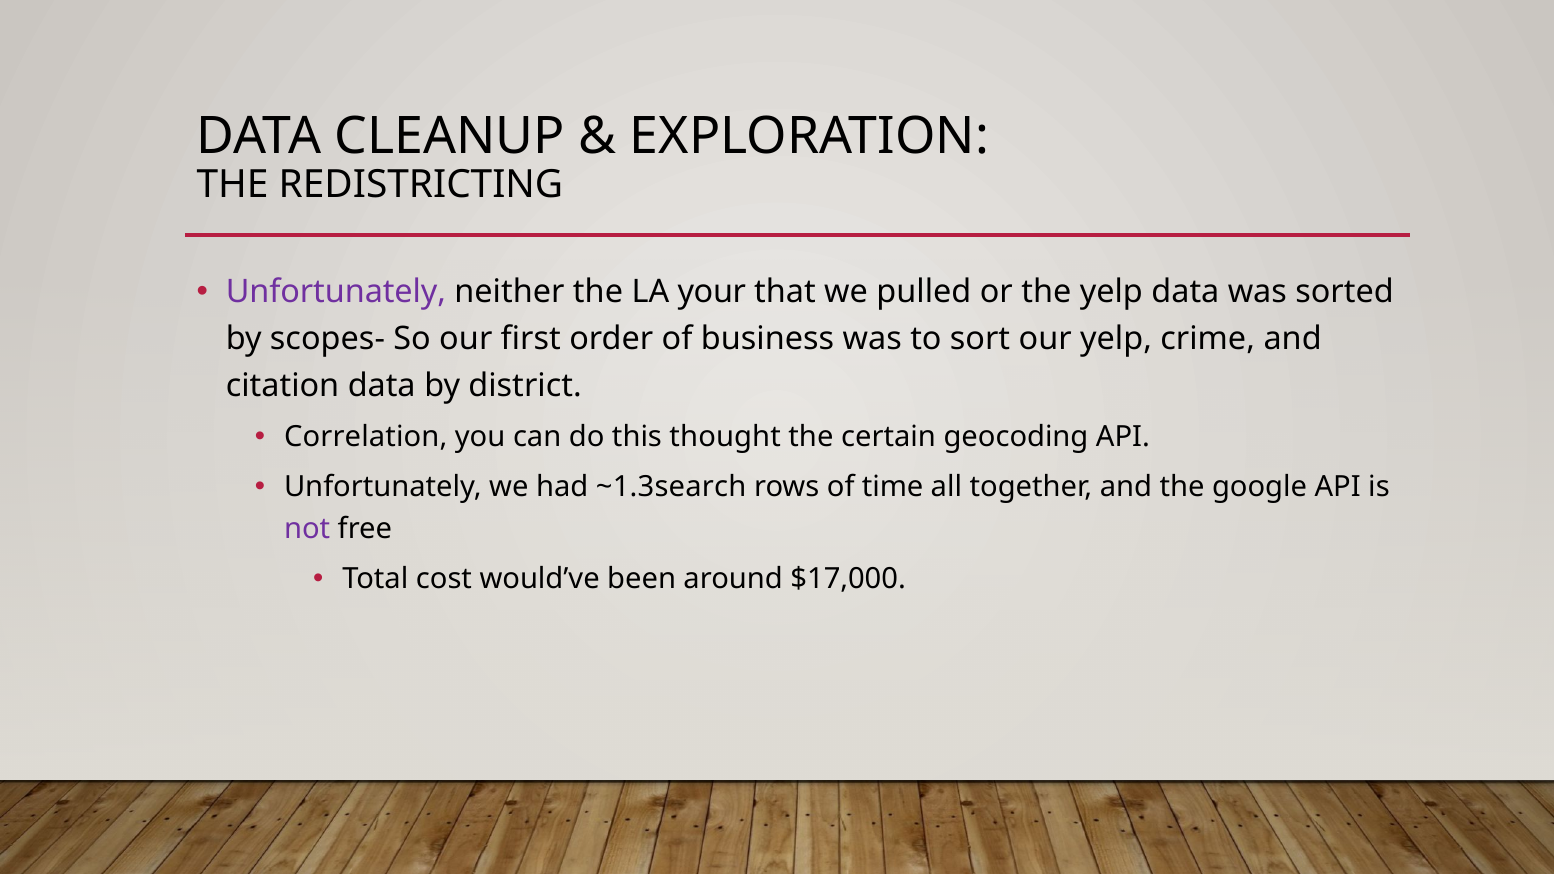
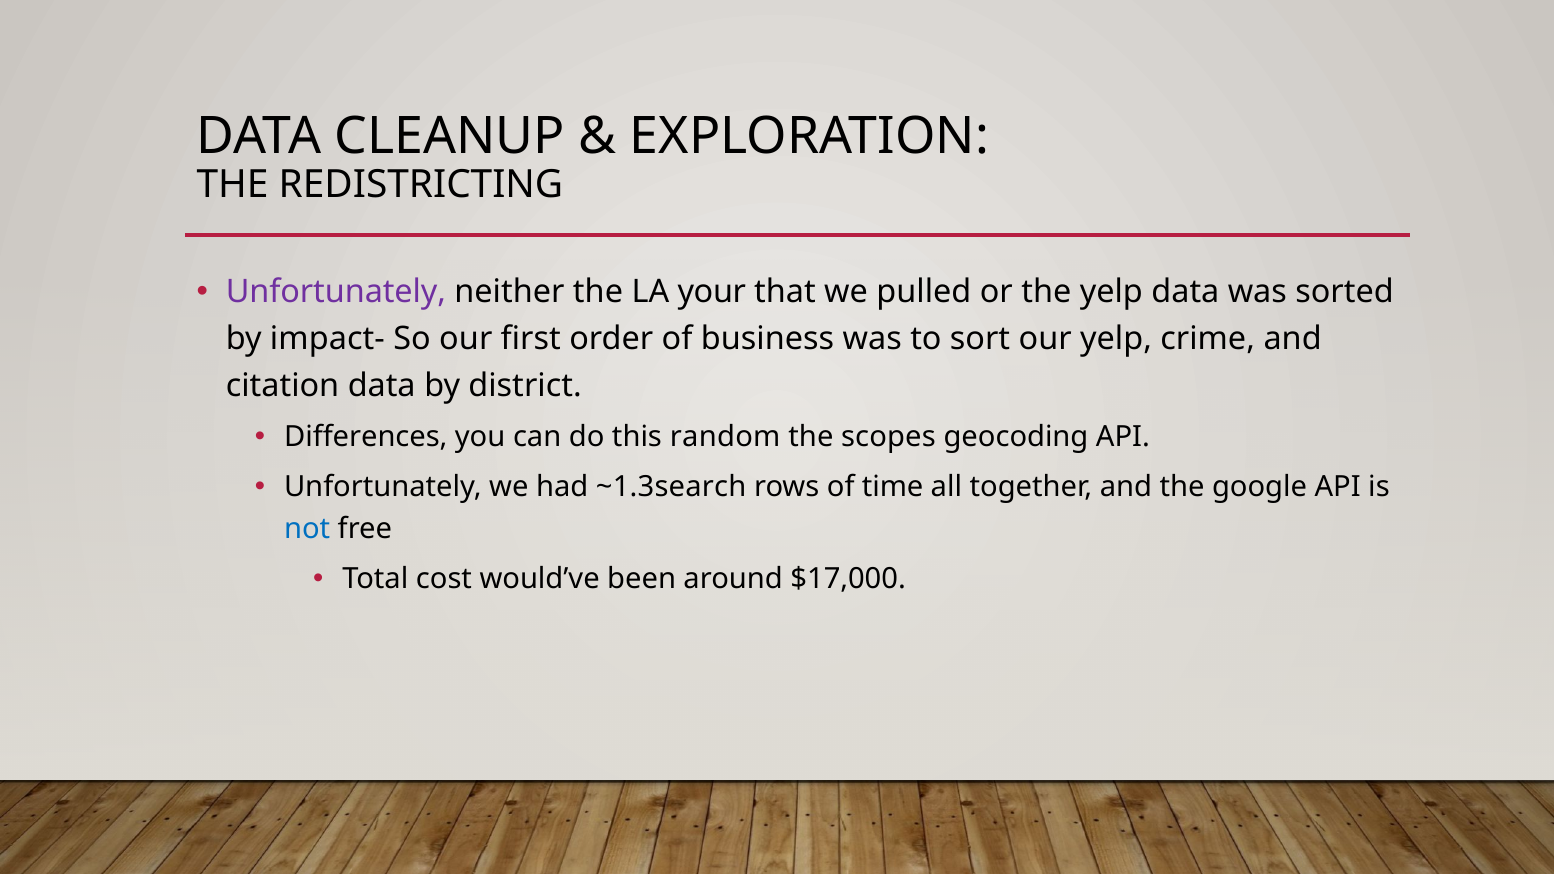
scopes-: scopes- -> impact-
Correlation: Correlation -> Differences
thought: thought -> random
certain: certain -> scopes
not colour: purple -> blue
